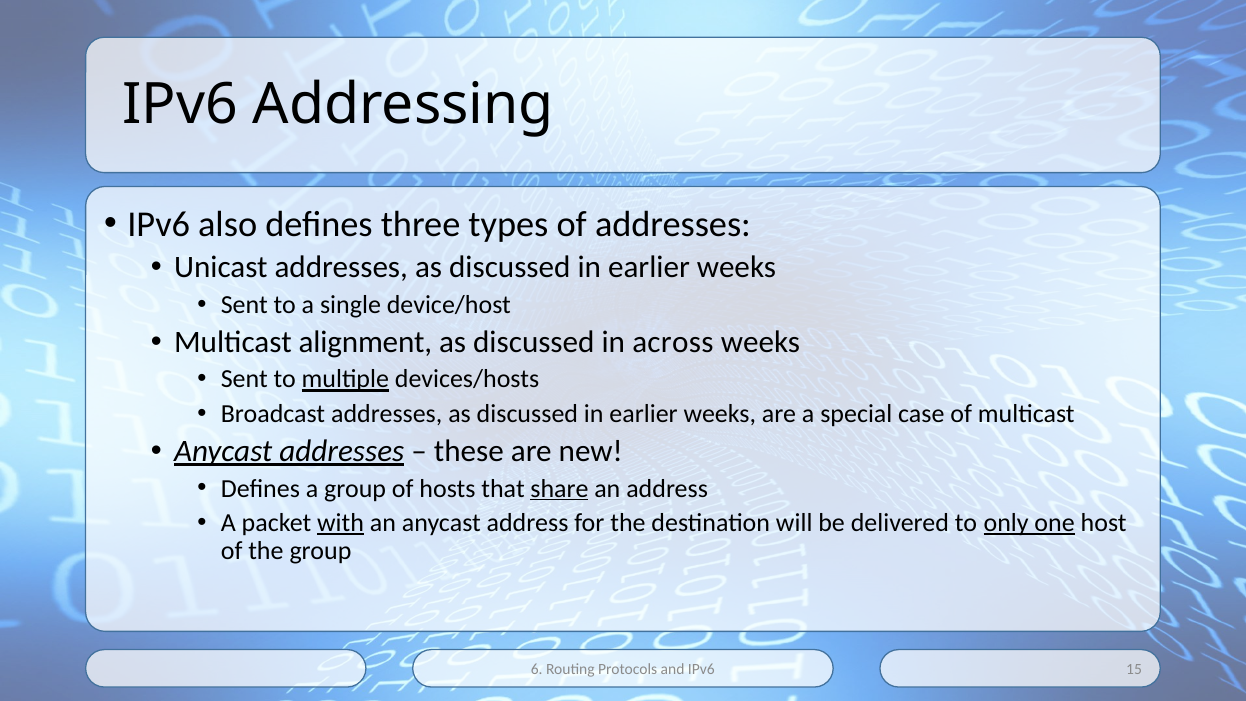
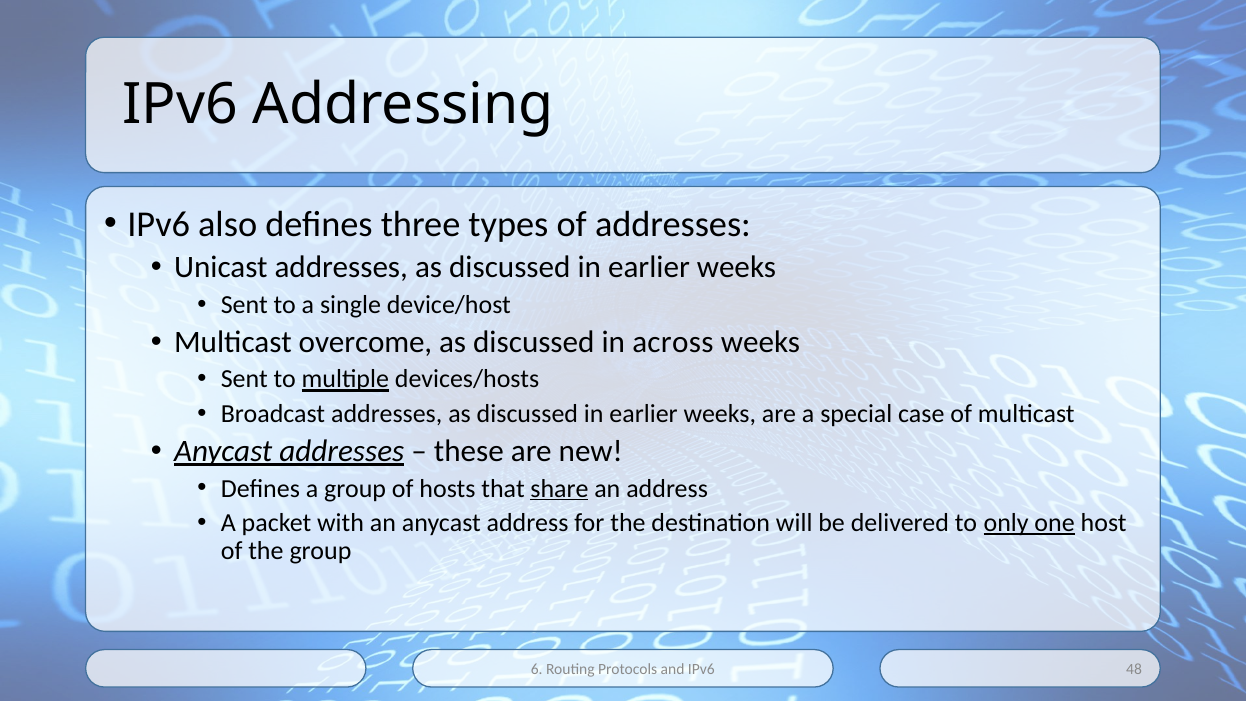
alignment: alignment -> overcome
with underline: present -> none
15: 15 -> 48
